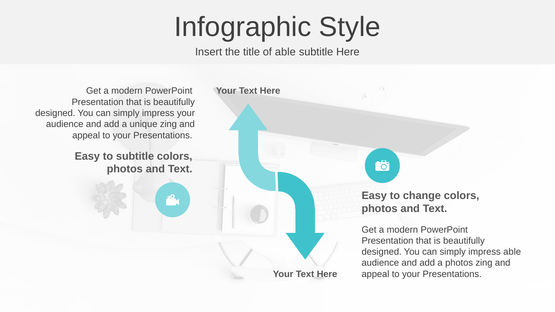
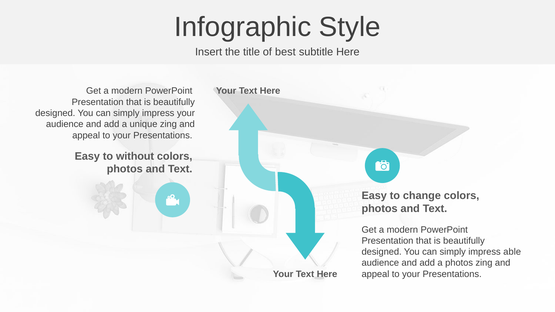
of able: able -> best
to subtitle: subtitle -> without
